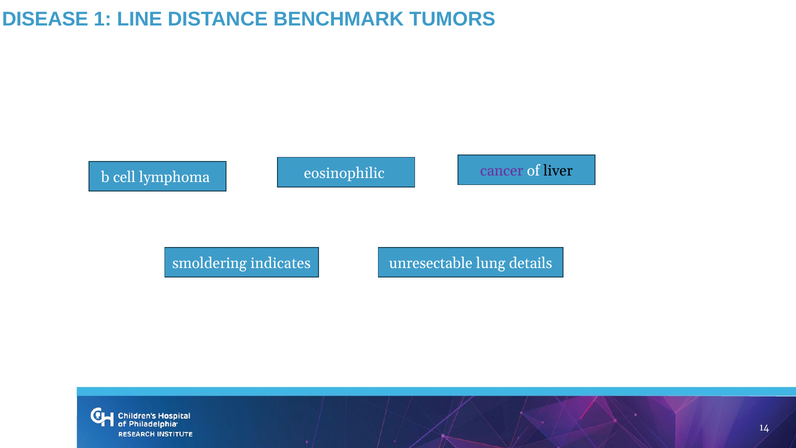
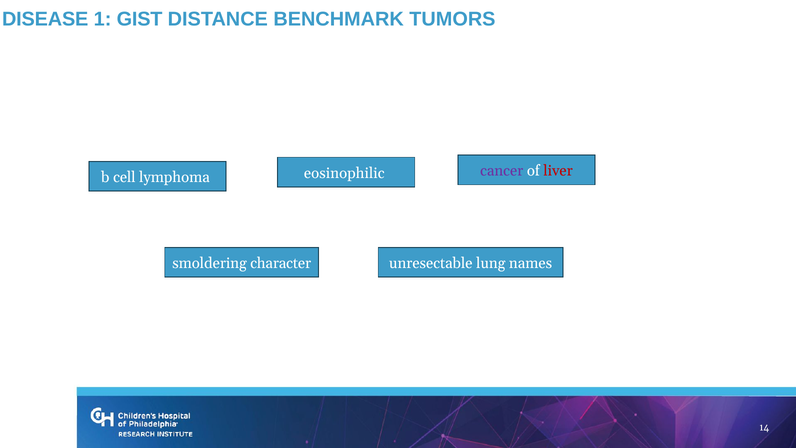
LINE: LINE -> GIST
liver colour: black -> red
indicates: indicates -> character
details: details -> names
